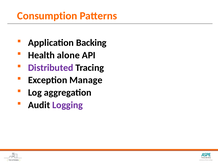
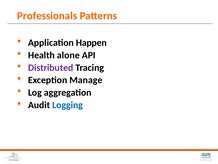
Consumption: Consumption -> Professionals
Backing: Backing -> Happen
Logging colour: purple -> blue
